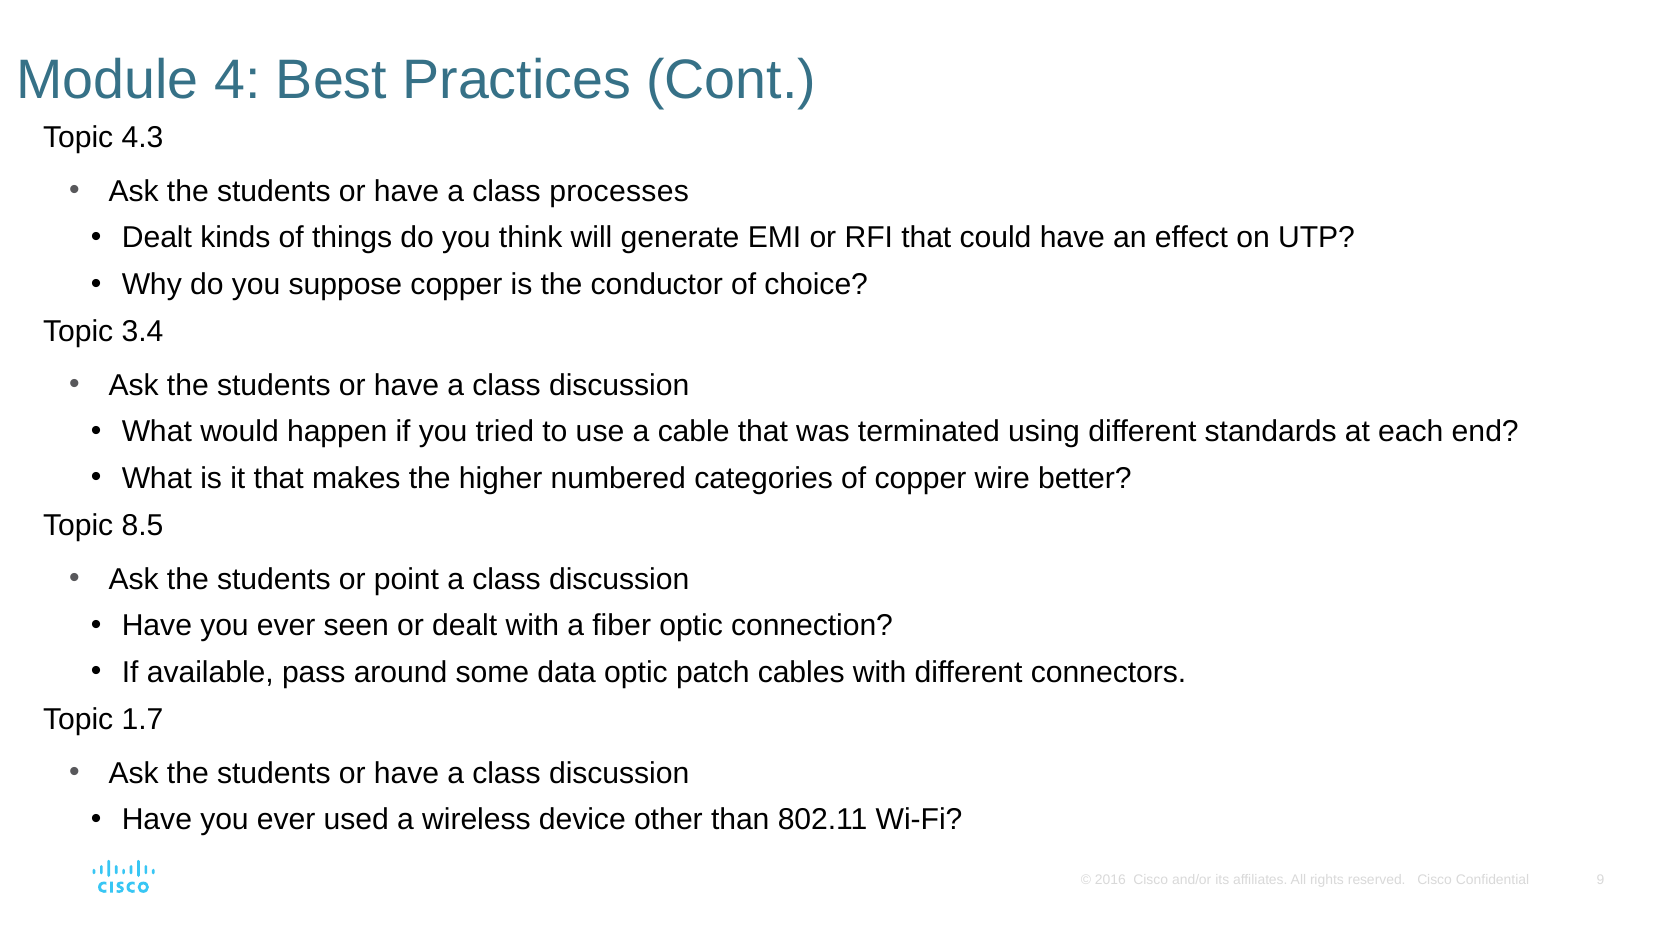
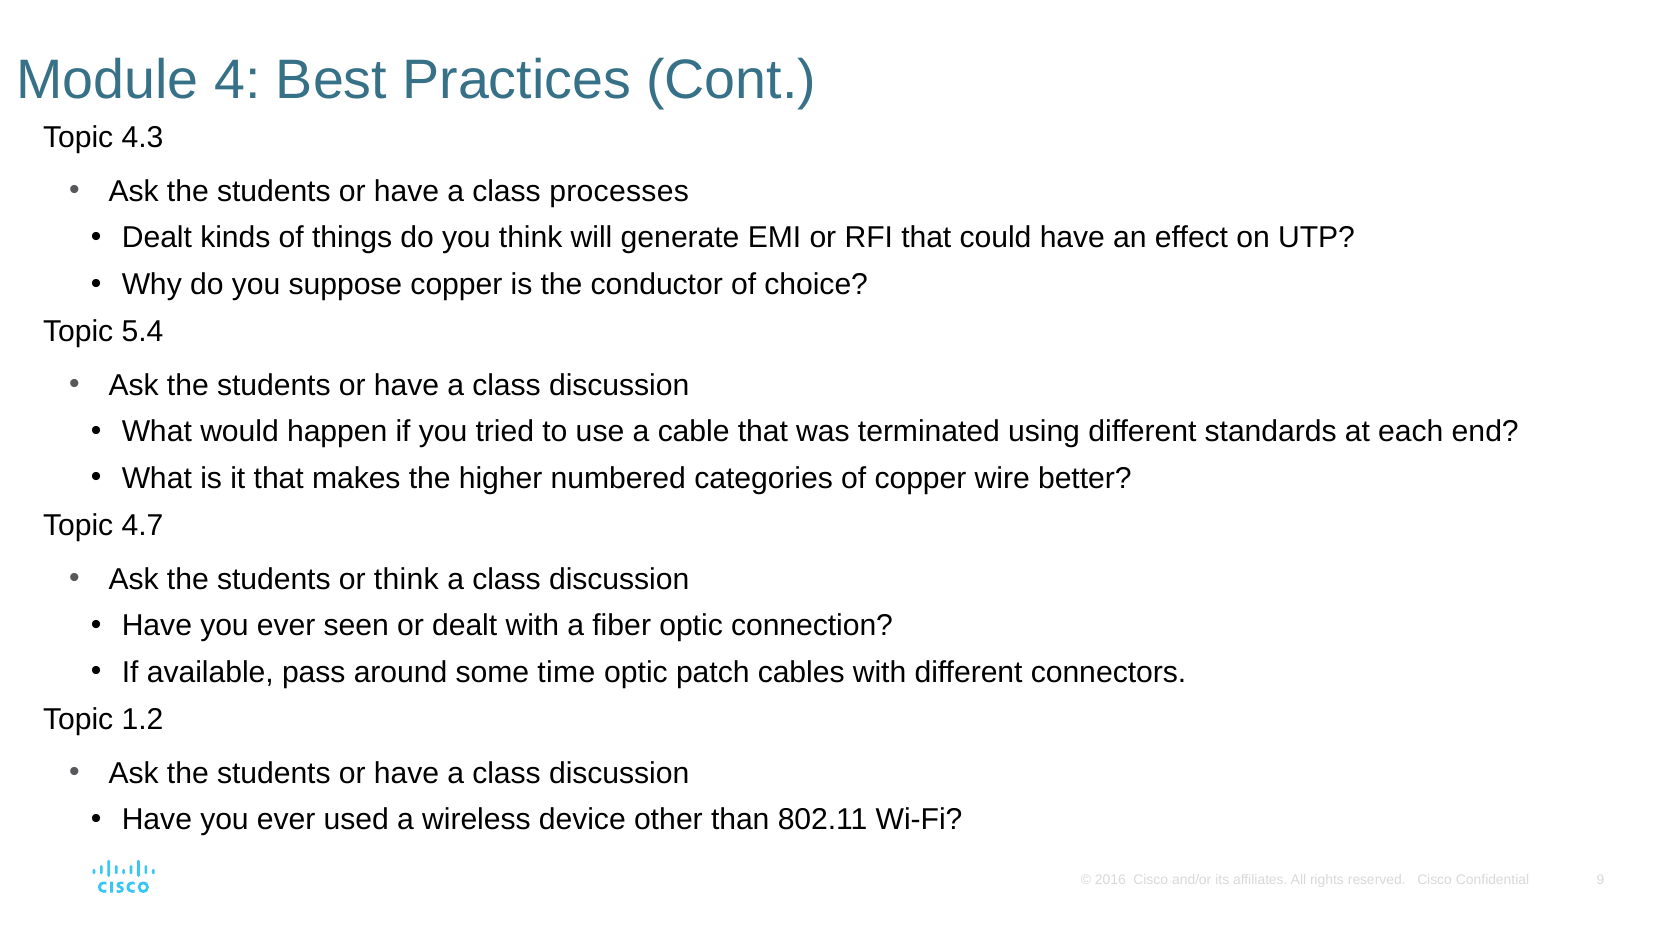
3.4: 3.4 -> 5.4
8.5: 8.5 -> 4.7
or point: point -> think
data: data -> time
1.7: 1.7 -> 1.2
